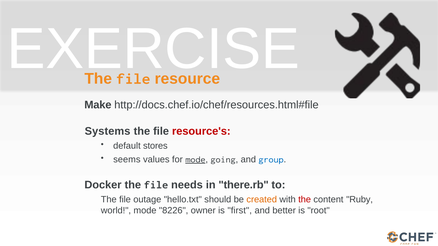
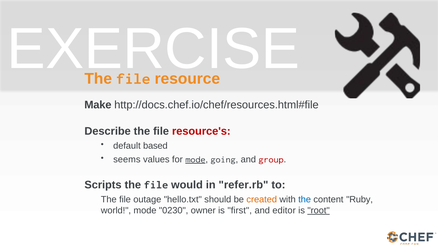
Systems: Systems -> Describe
stores: stores -> based
group colour: blue -> red
Docker: Docker -> Scripts
needs: needs -> would
there.rb: there.rb -> refer.rb
the at (305, 200) colour: red -> blue
8226: 8226 -> 0230
better: better -> editor
root underline: none -> present
